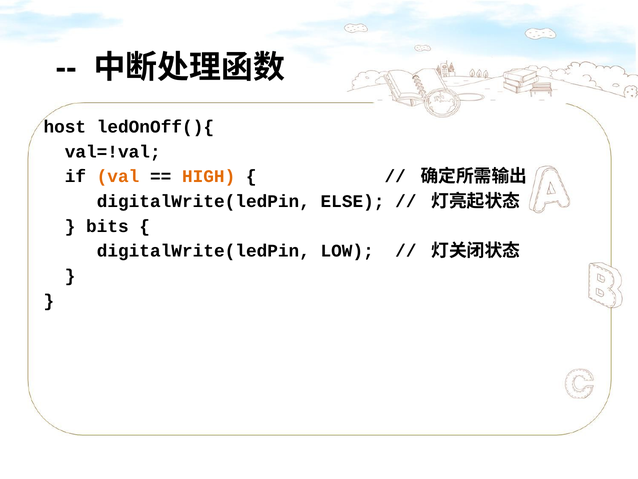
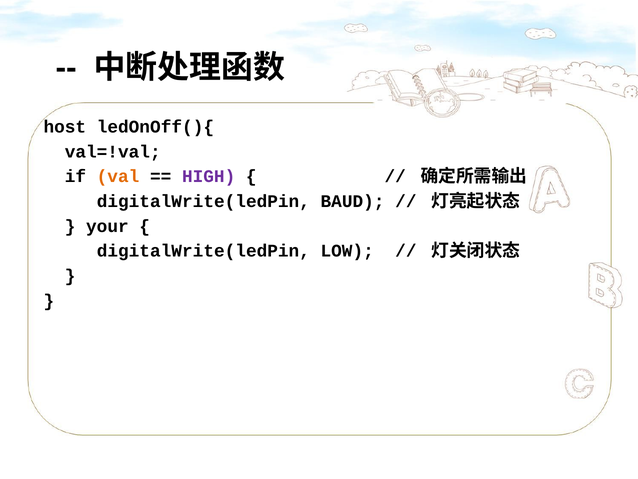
HIGH colour: orange -> purple
ELSE: ELSE -> BAUD
bits: bits -> your
